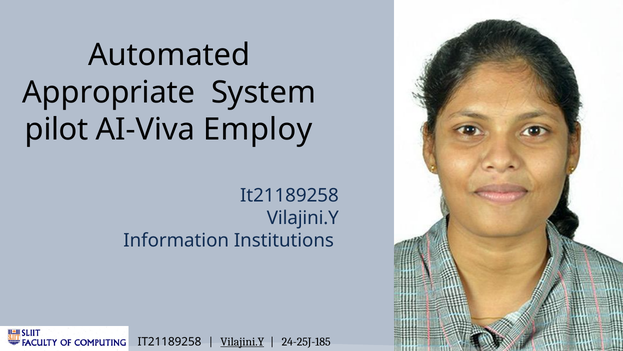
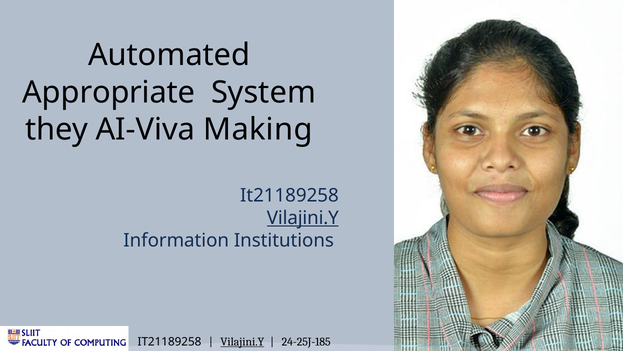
pilot: pilot -> they
Employ: Employ -> Making
Vilajini.Y at (303, 218) underline: none -> present
